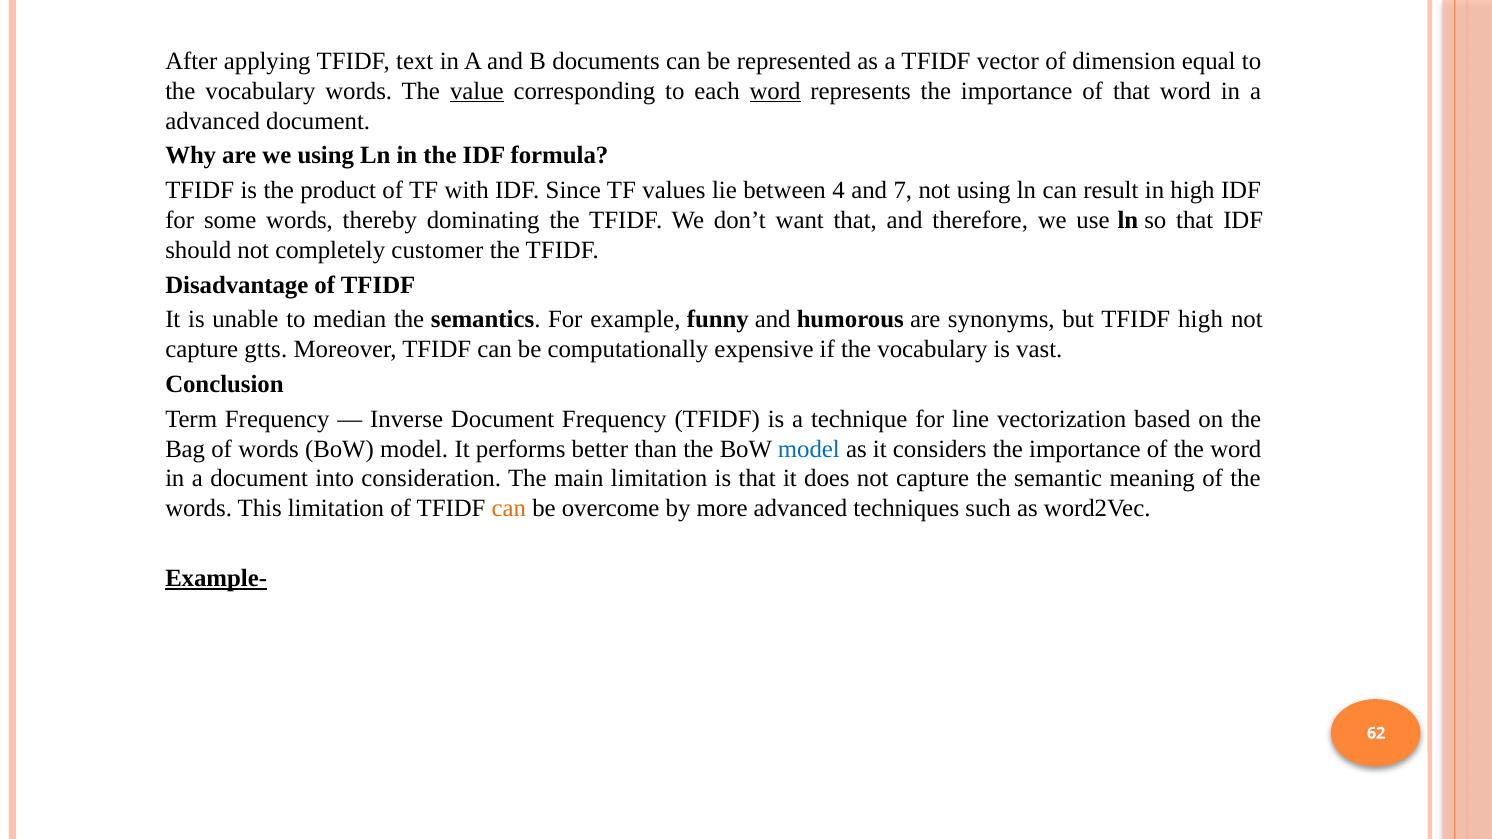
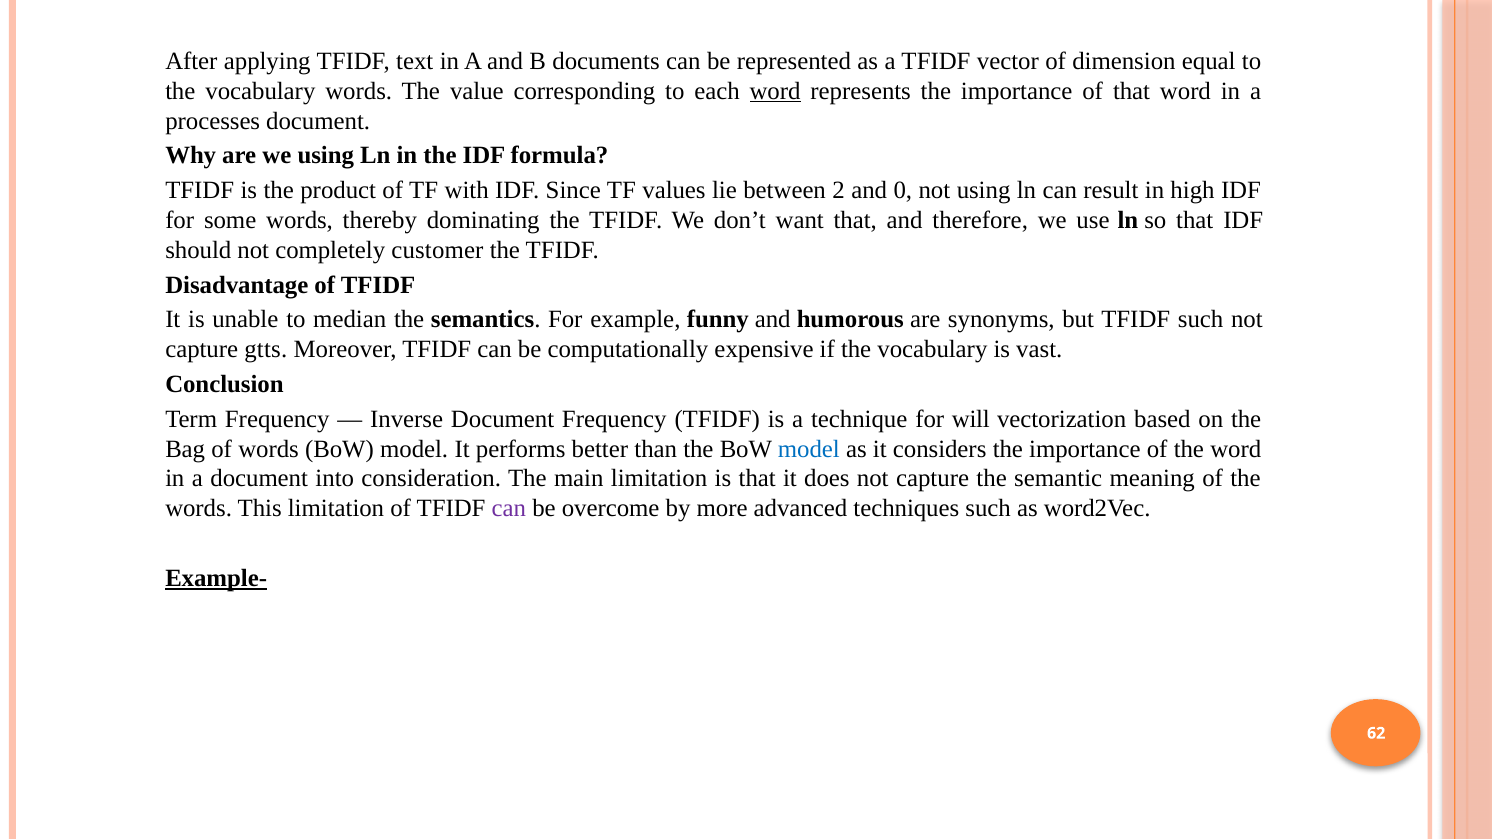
value underline: present -> none
advanced at (213, 121): advanced -> processes
4: 4 -> 2
7: 7 -> 0
TFIDF high: high -> such
line: line -> will
can at (509, 509) colour: orange -> purple
